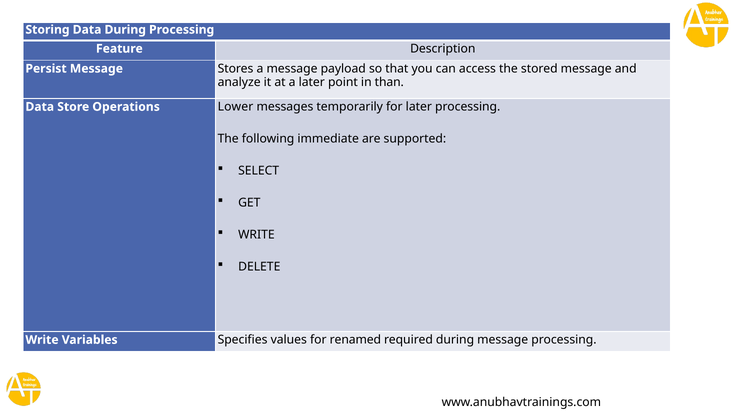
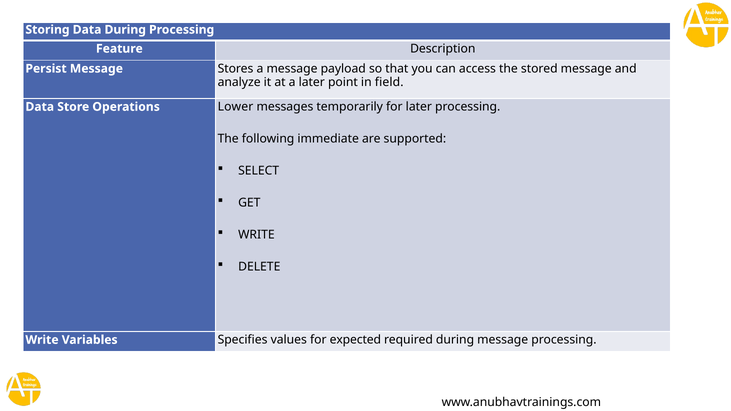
than: than -> field
renamed: renamed -> expected
